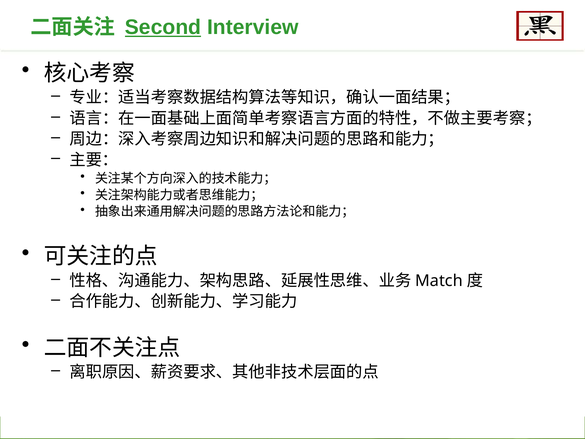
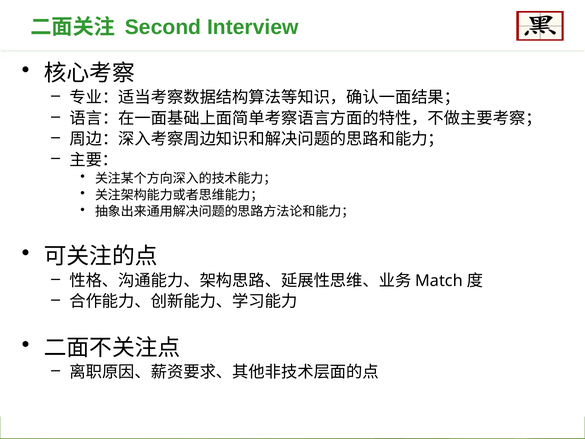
Second underline: present -> none
